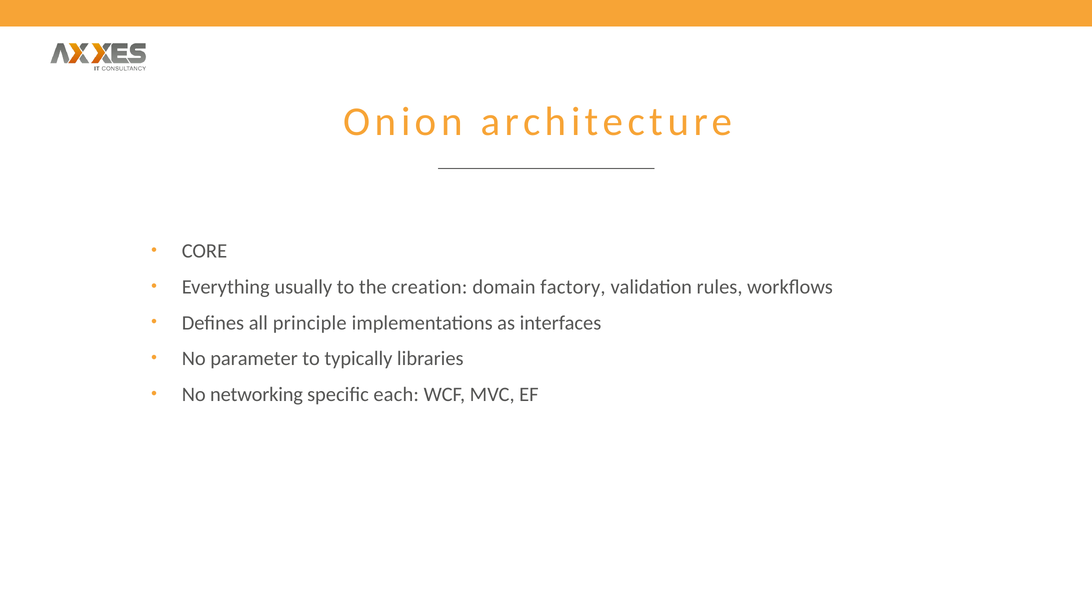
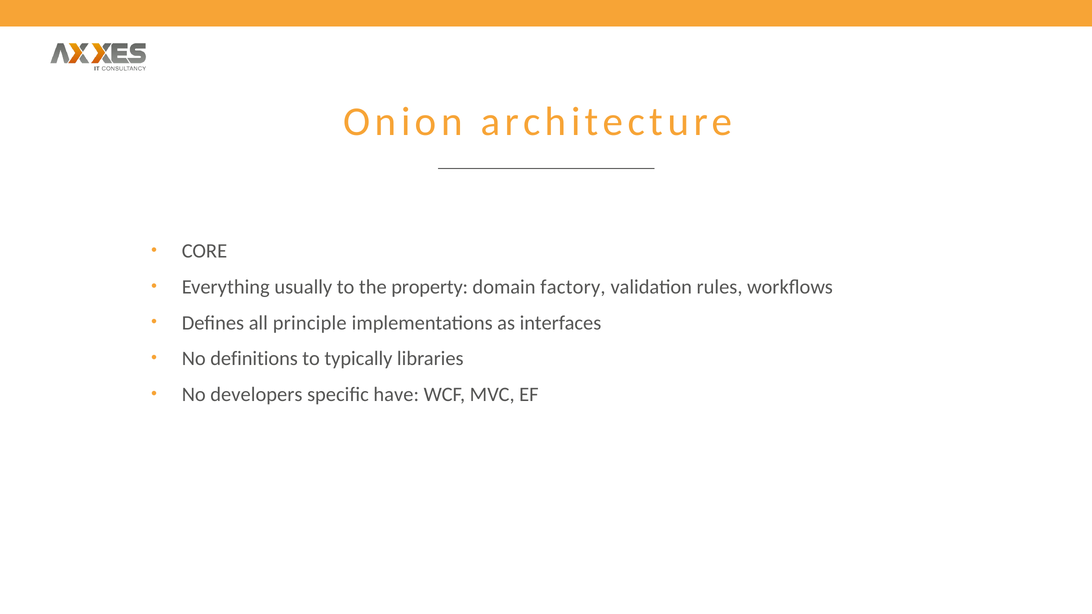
creation: creation -> property
parameter: parameter -> definitions
networking: networking -> developers
each: each -> have
